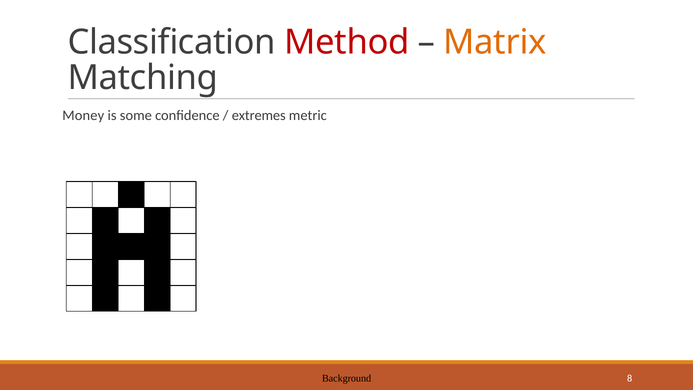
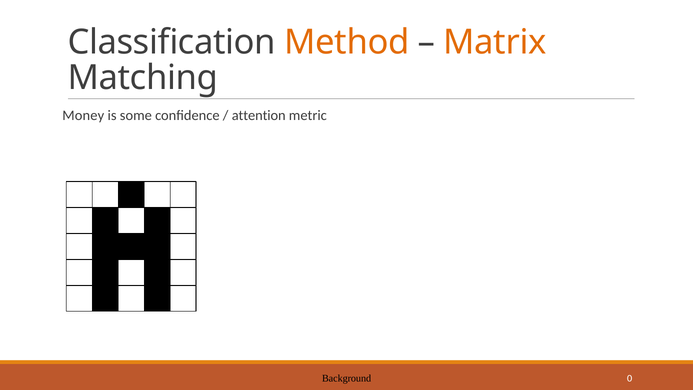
Method colour: red -> orange
extremes: extremes -> attention
8: 8 -> 0
